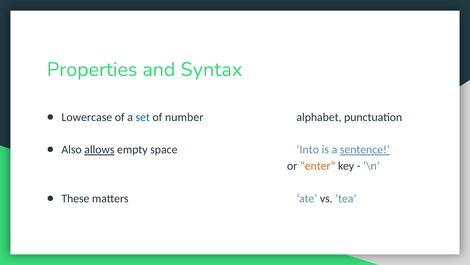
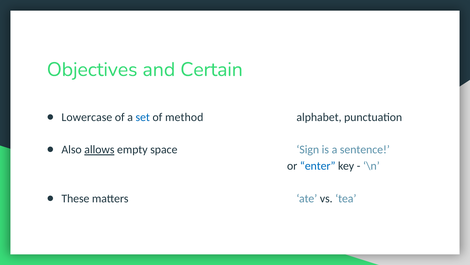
Properties: Properties -> Objectives
Syntax: Syntax -> Certain
number: number -> method
Into: Into -> Sign
sentence underline: present -> none
enter colour: orange -> blue
